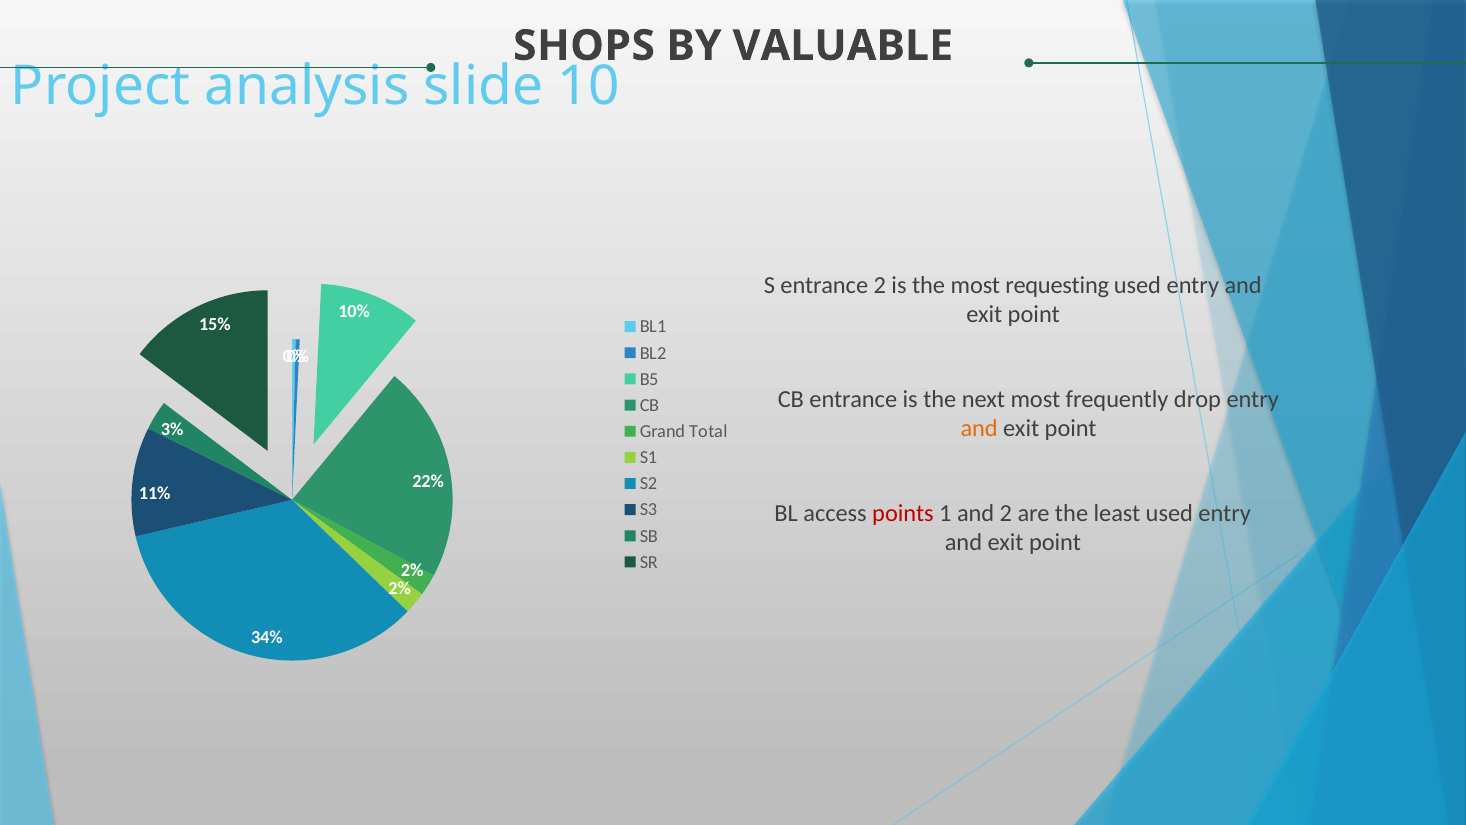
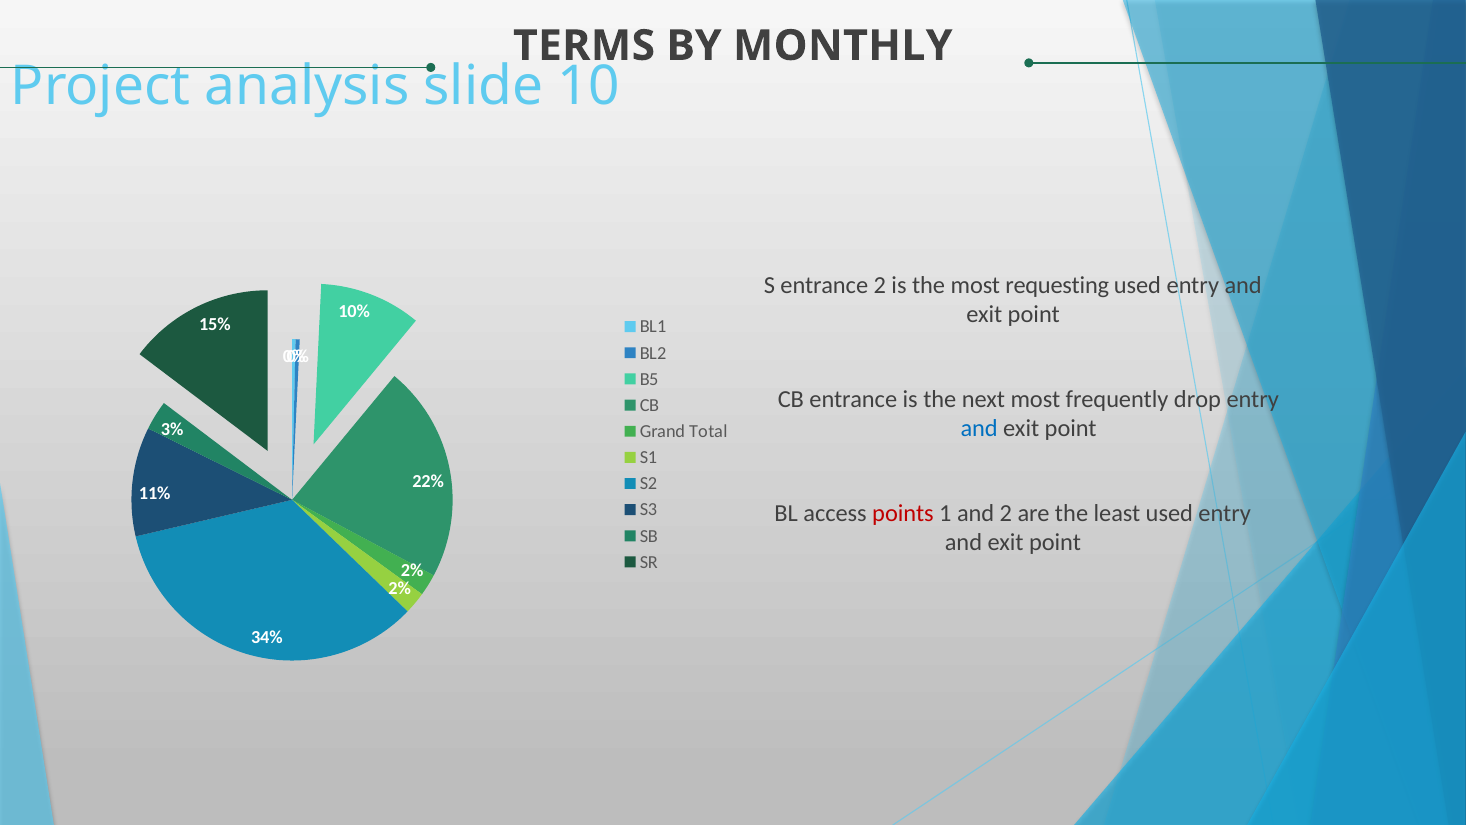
SHOPS: SHOPS -> TERMS
VALUABLE: VALUABLE -> MONTHLY
and at (979, 428) colour: orange -> blue
